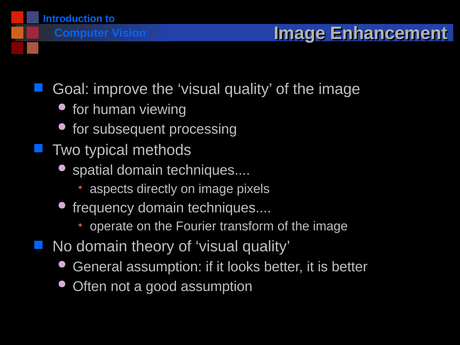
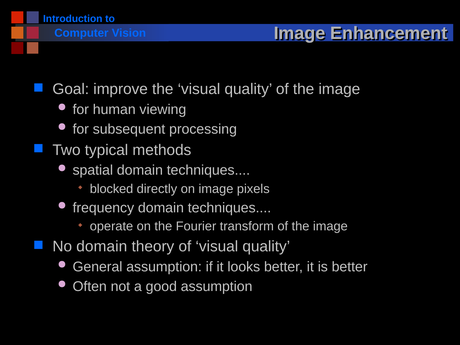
aspects: aspects -> blocked
